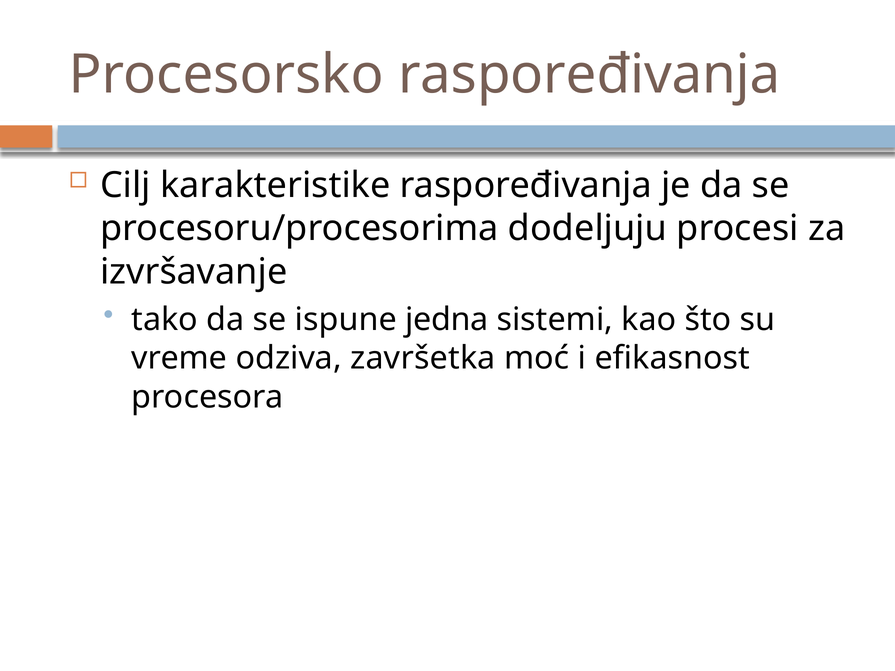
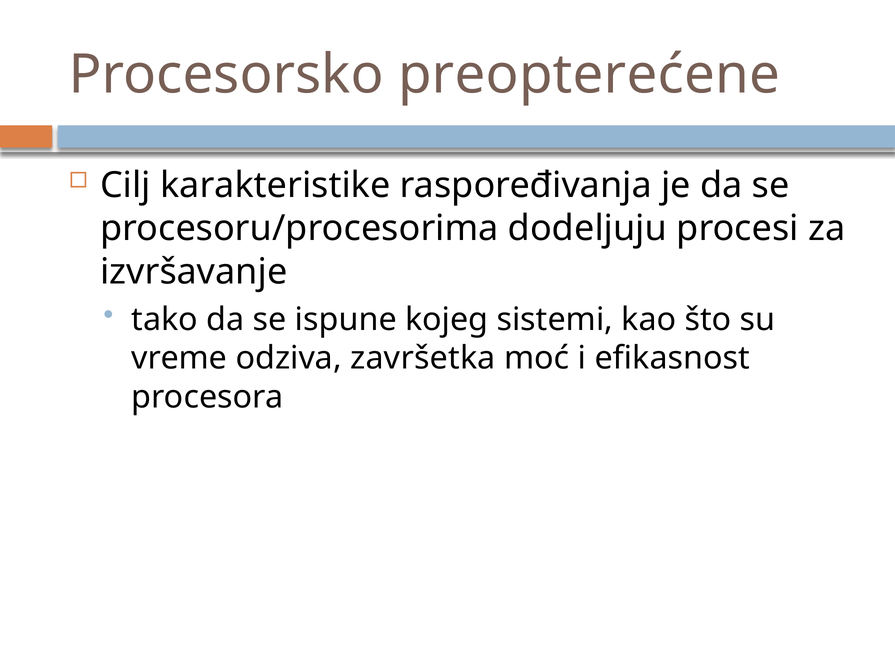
Procesorsko raspoređivanja: raspoređivanja -> preopterećene
jedna: jedna -> kojeg
